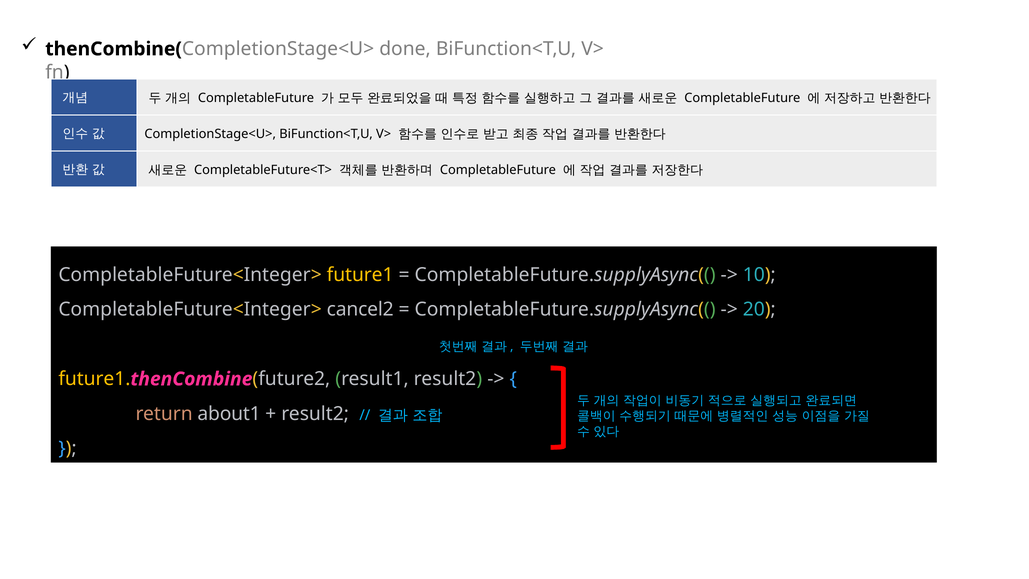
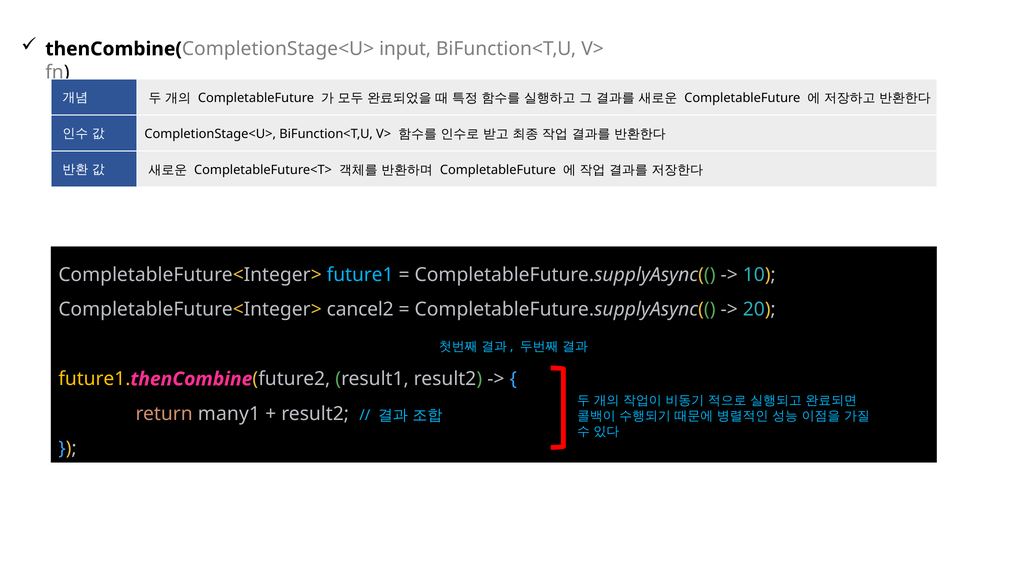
done: done -> input
future1 at (360, 275) colour: yellow -> light blue
about1: about1 -> many1
